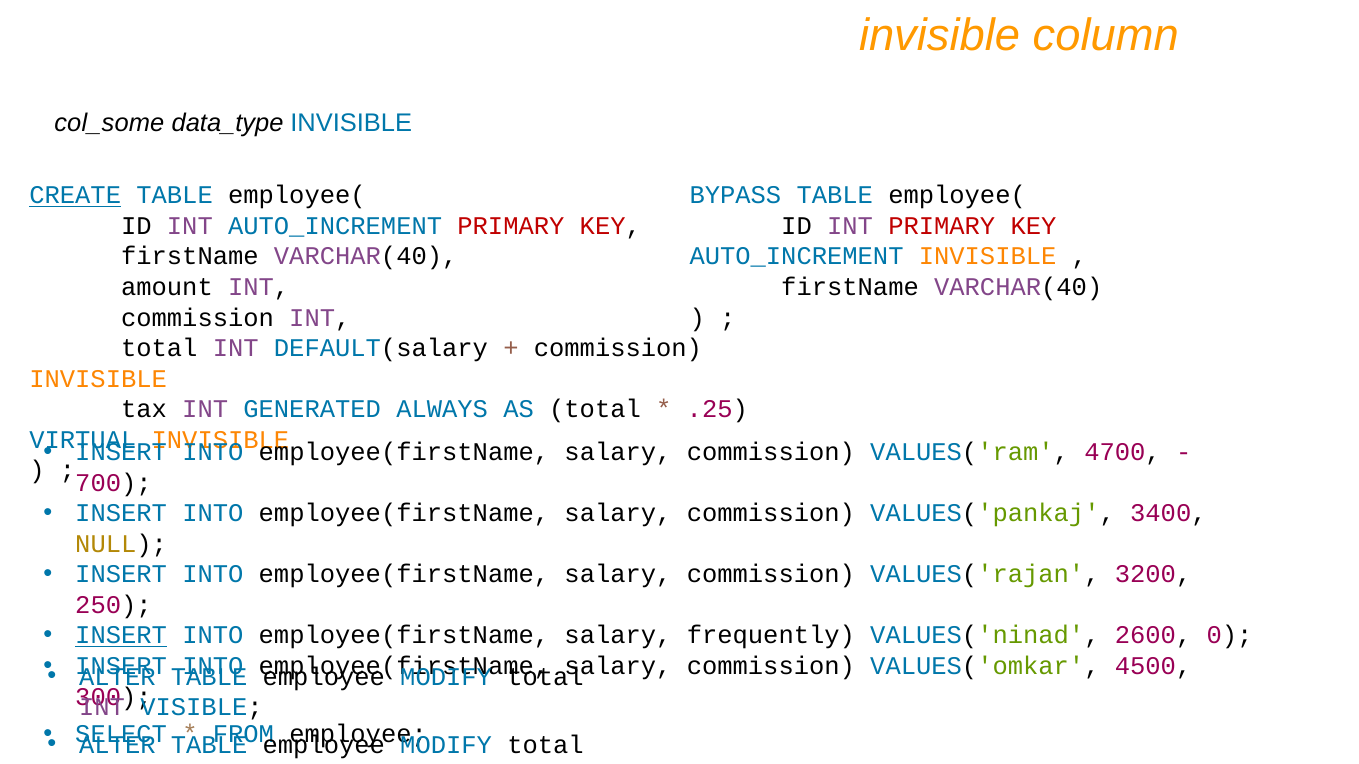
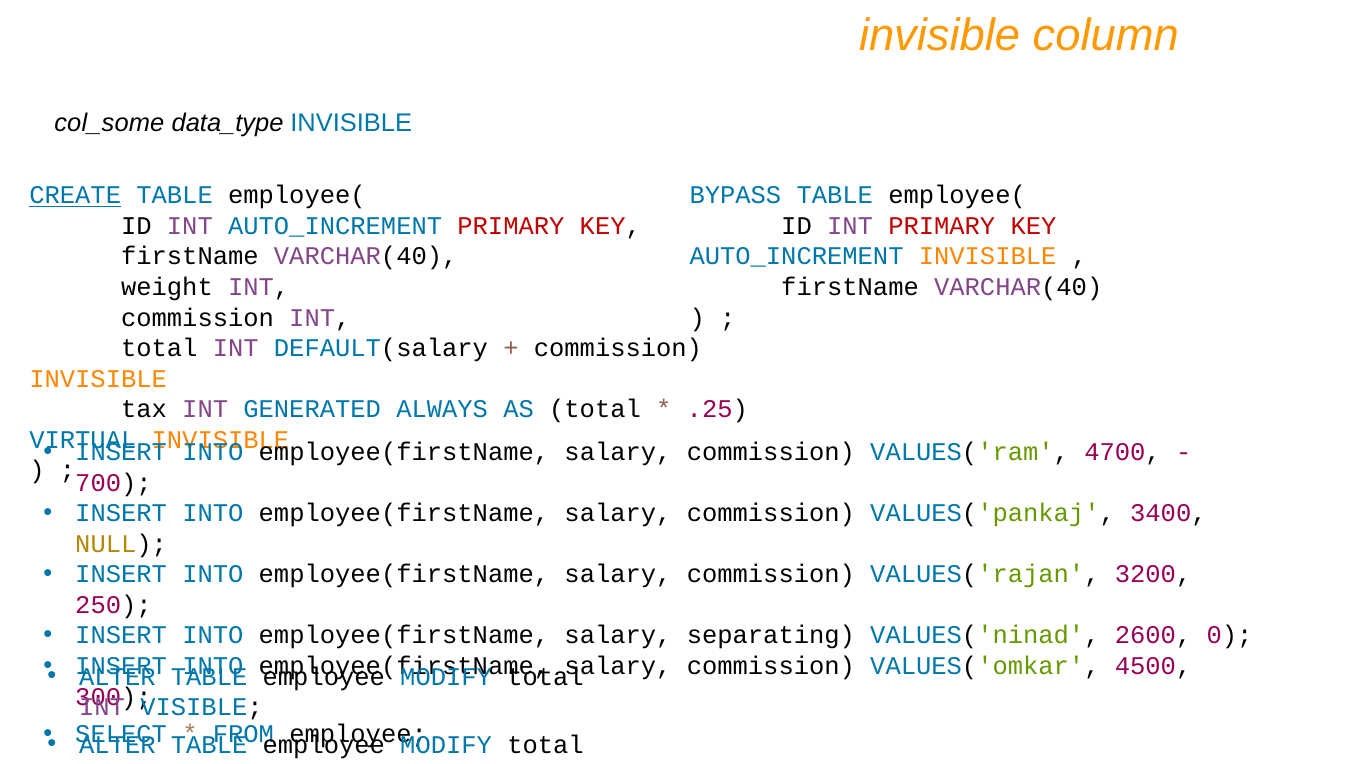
amount: amount -> weight
INSERT at (121, 636) underline: present -> none
frequently: frequently -> separating
